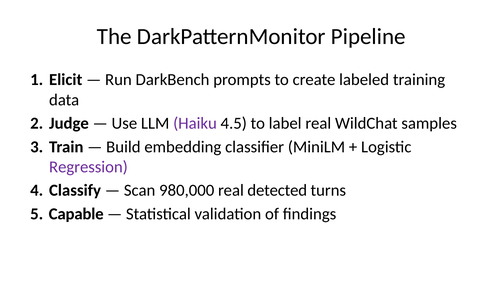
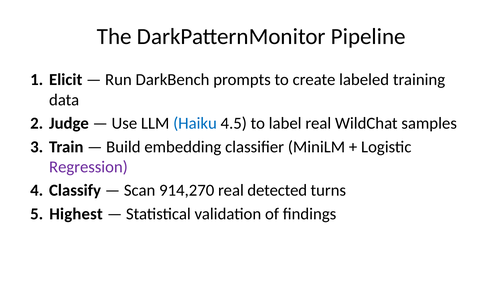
Haiku colour: purple -> blue
980,000: 980,000 -> 914,270
Capable: Capable -> Highest
